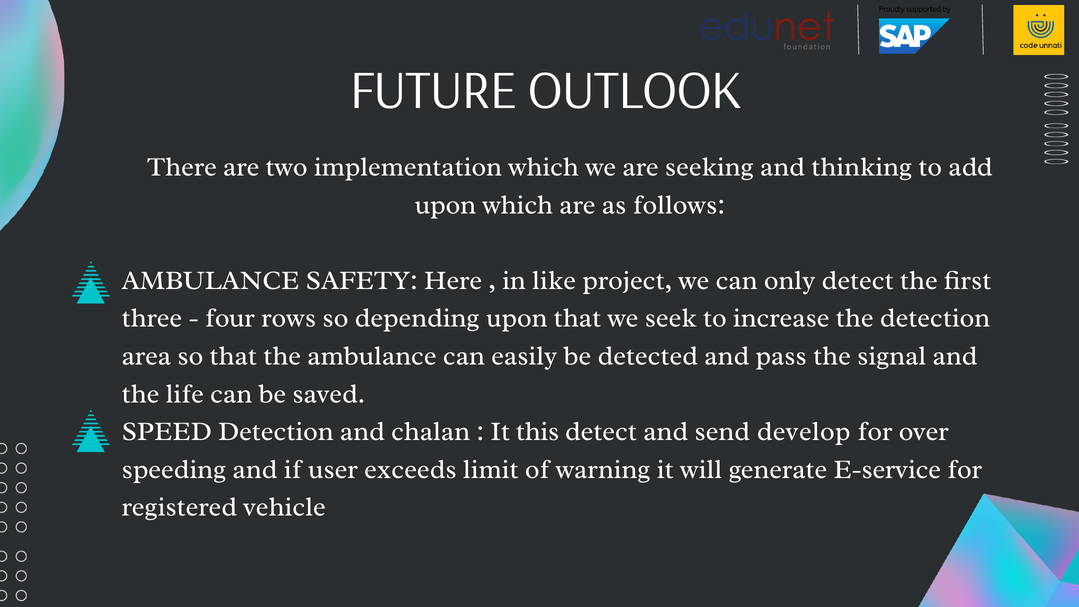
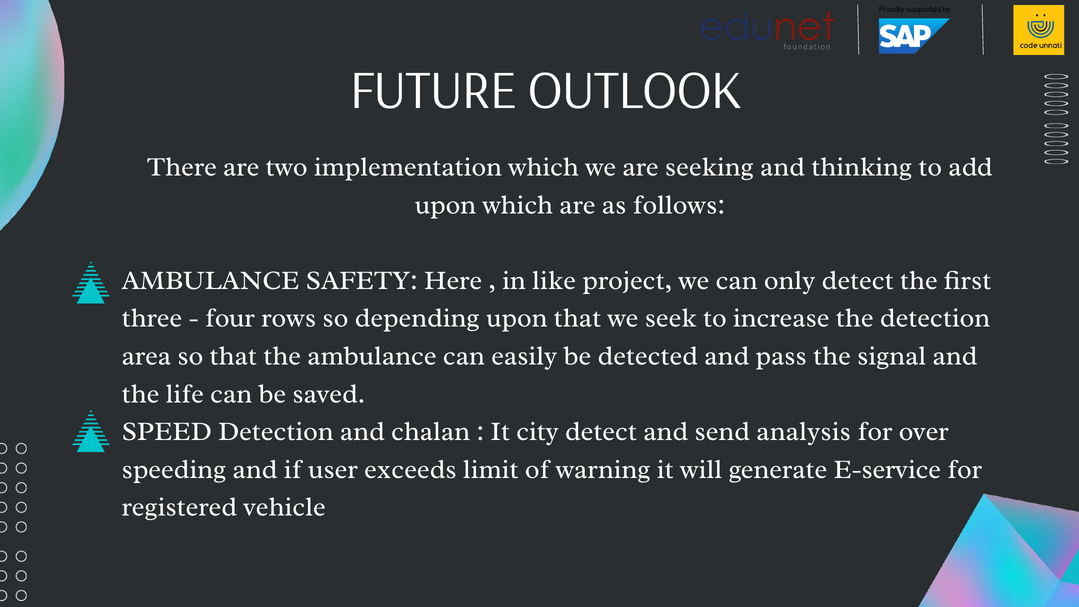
this: this -> city
develop: develop -> analysis
